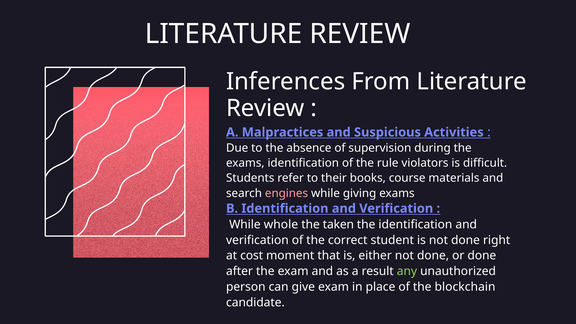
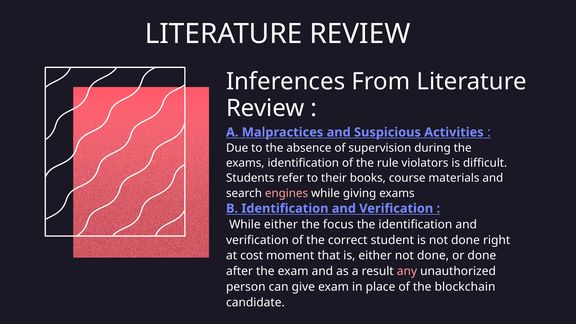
While whole: whole -> either
taken: taken -> focus
any colour: light green -> pink
